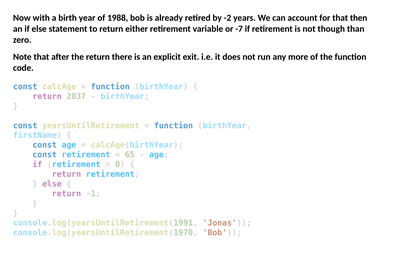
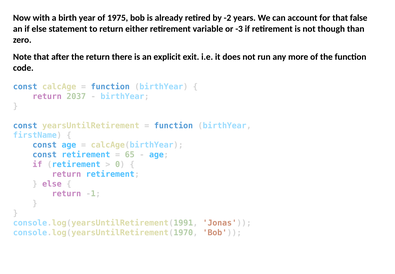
1988: 1988 -> 1975
then: then -> false
-7: -7 -> -3
